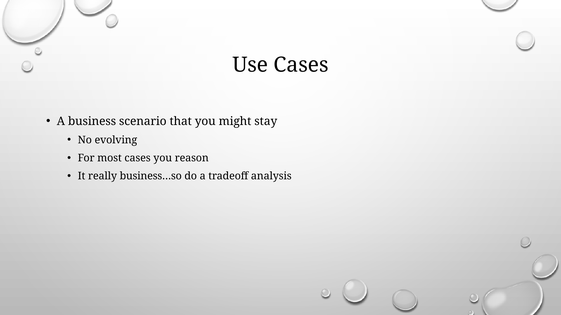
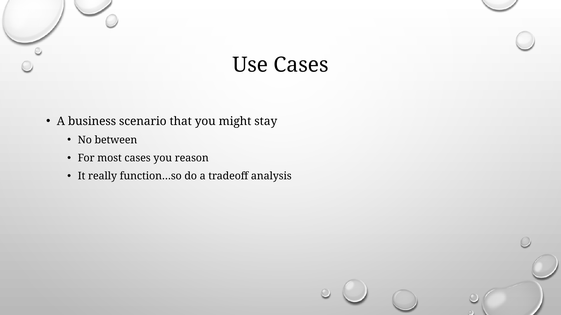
evolving: evolving -> between
business…so: business…so -> function…so
